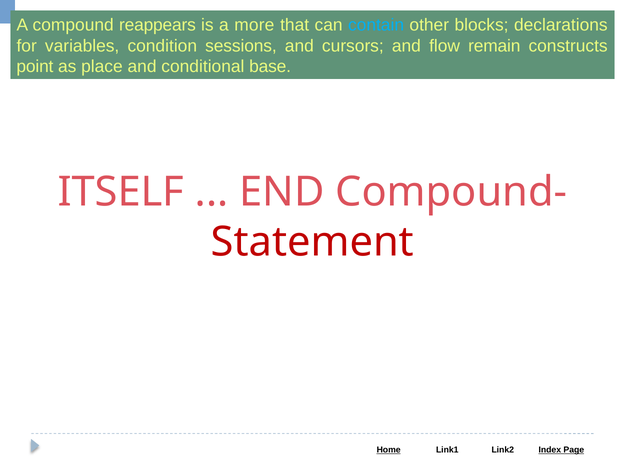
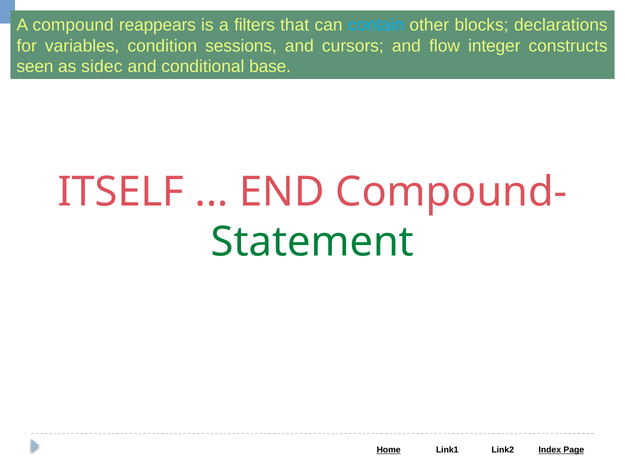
more: more -> filters
remain: remain -> integer
point: point -> seen
place: place -> sidec
Statement colour: red -> green
